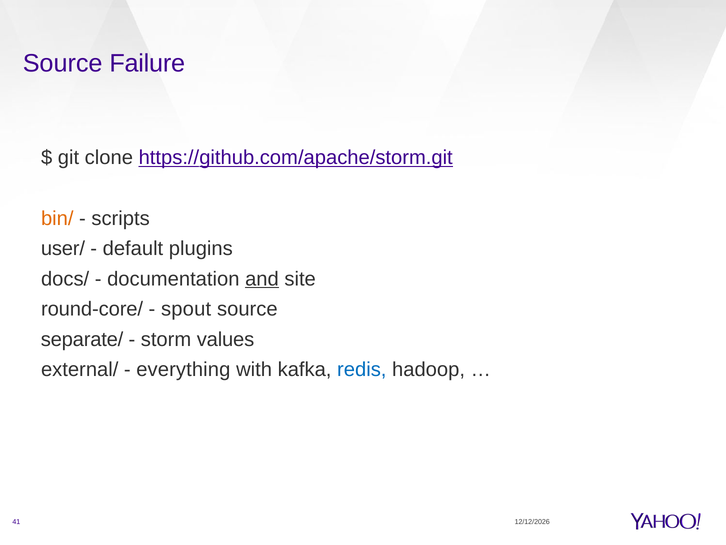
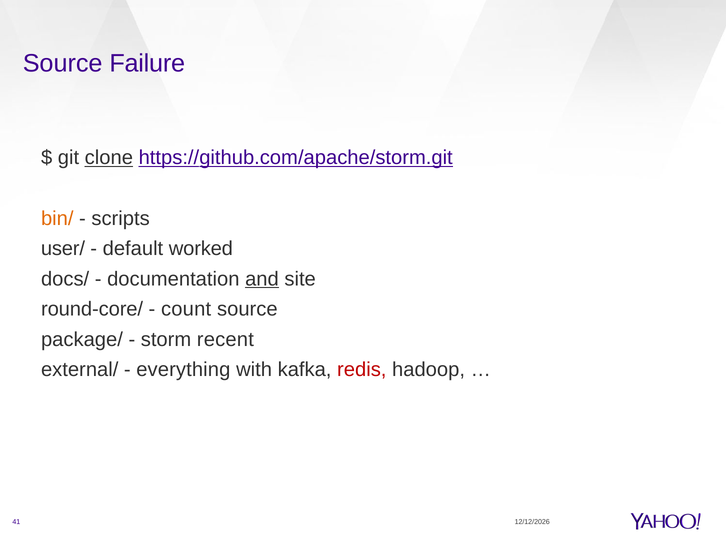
clone underline: none -> present
plugins: plugins -> worked
spout: spout -> count
separate/: separate/ -> package/
values: values -> recent
redis colour: blue -> red
